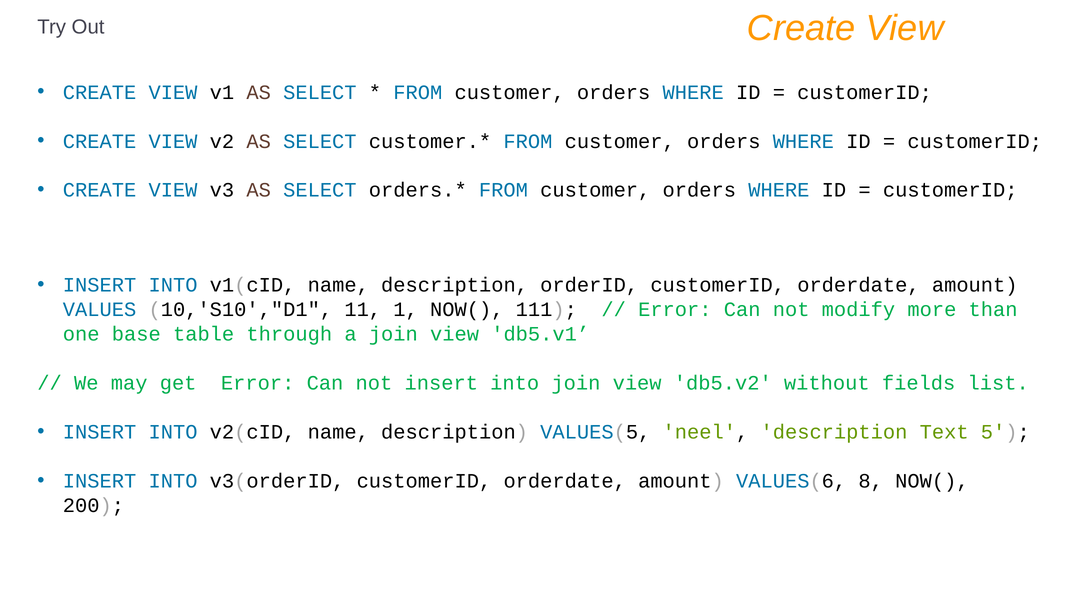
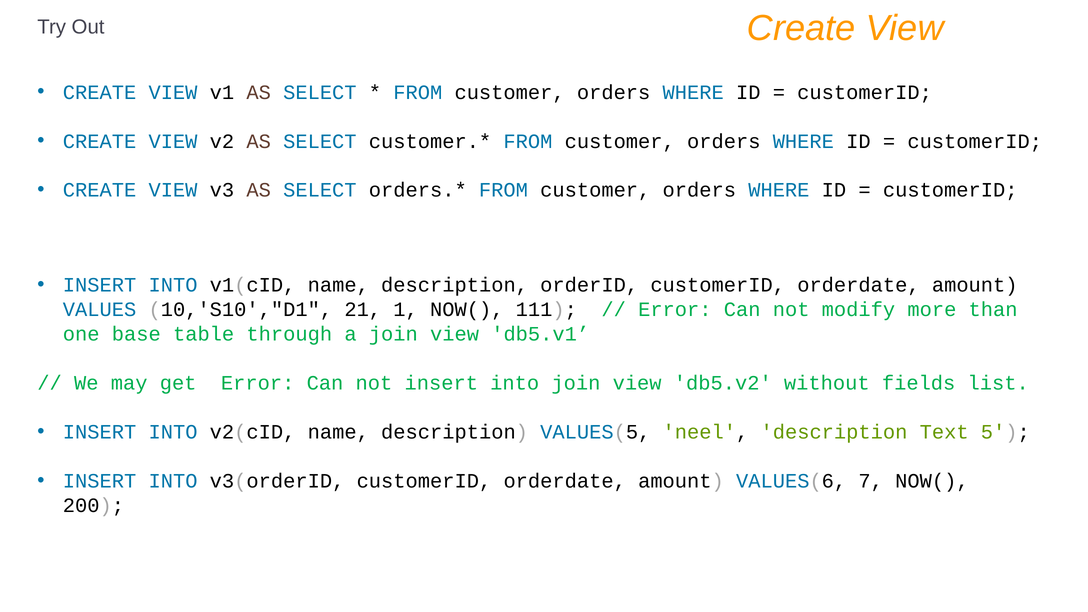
11: 11 -> 21
8: 8 -> 7
